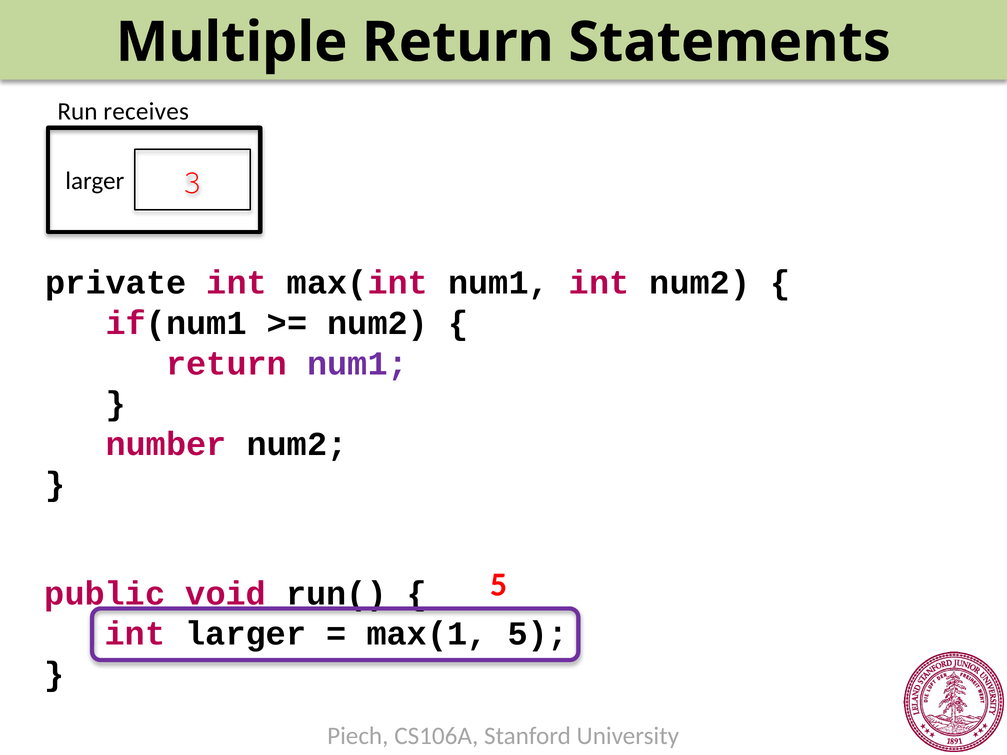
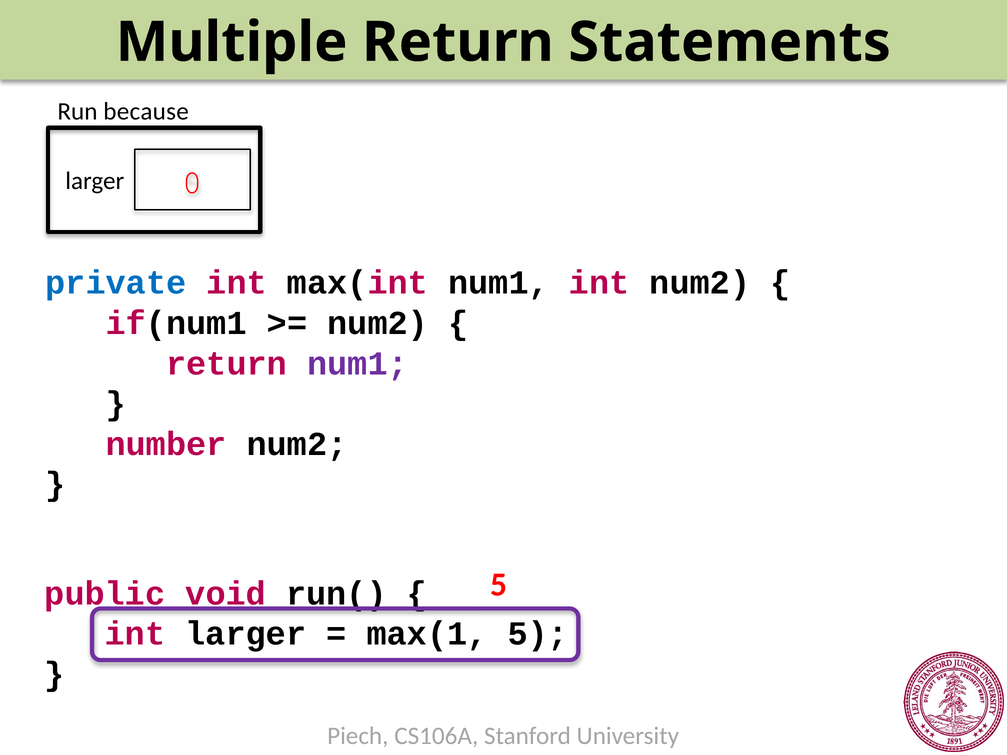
receives: receives -> because
3: 3 -> 0
private colour: black -> blue
